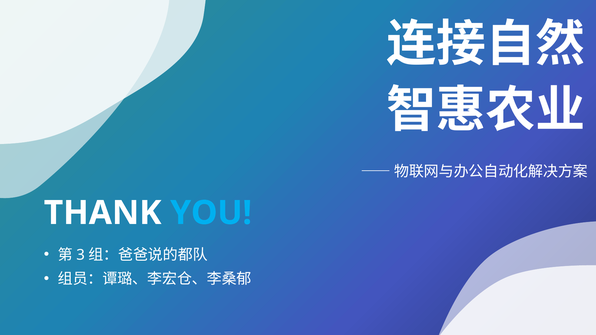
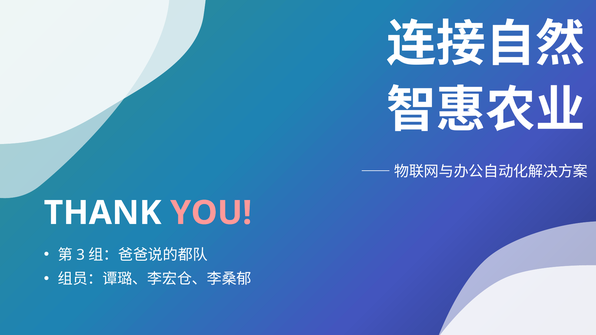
YOU colour: light blue -> pink
